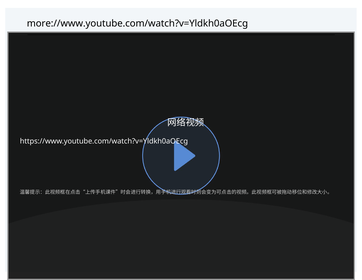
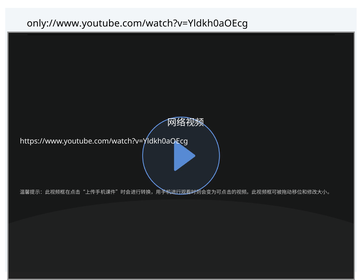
more://www.youtube.com/watch?v=Yldkh0aOEcg: more://www.youtube.com/watch?v=Yldkh0aOEcg -> only://www.youtube.com/watch?v=Yldkh0aOEcg
